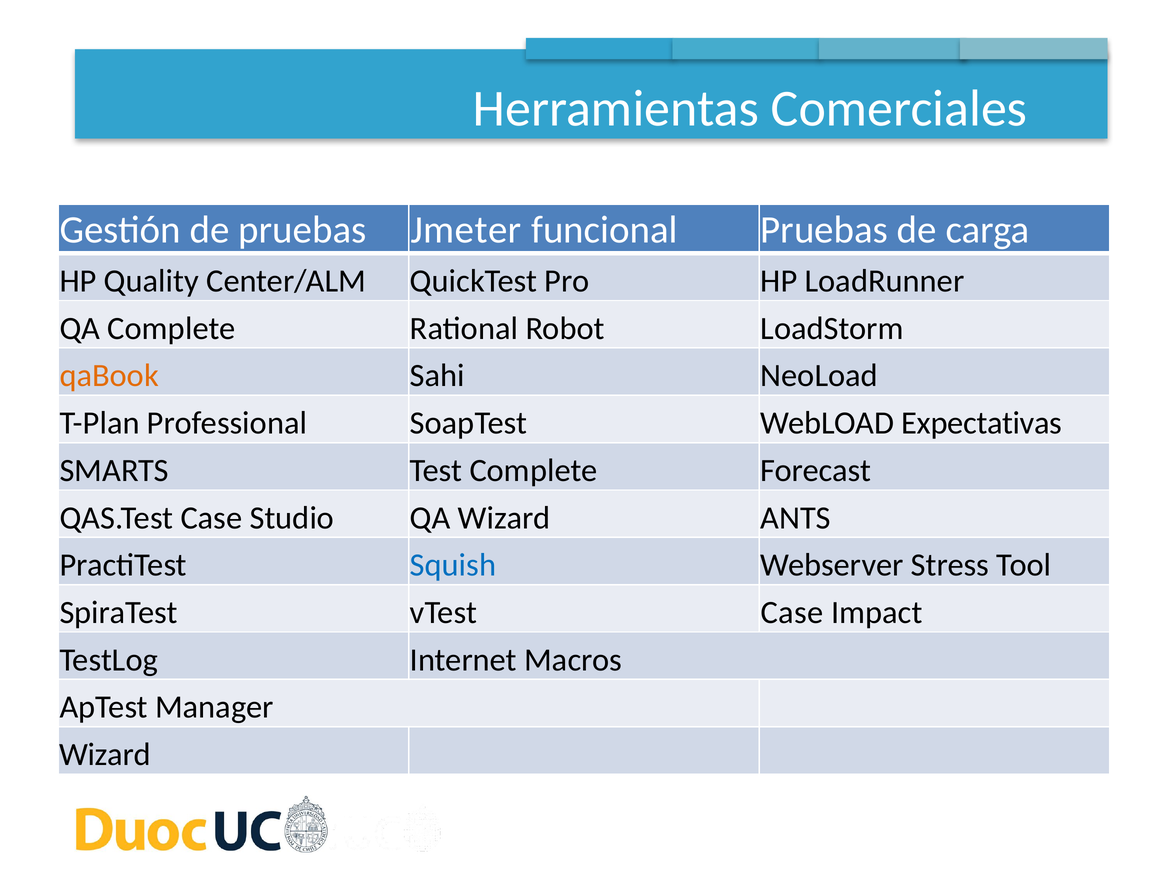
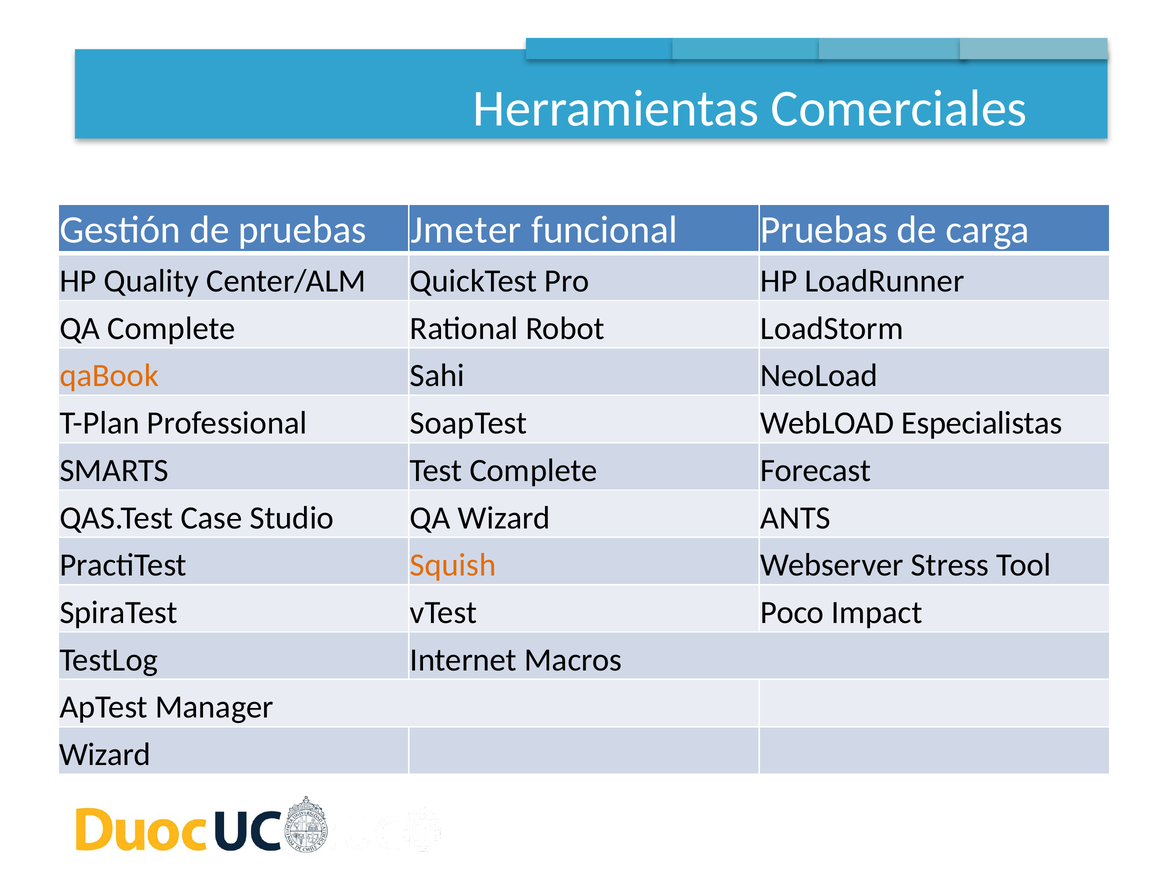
Expectativas: Expectativas -> Especialistas
Squish colour: blue -> orange
vTest Case: Case -> Poco
